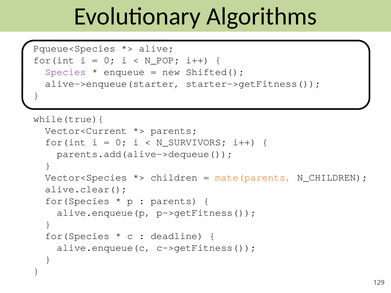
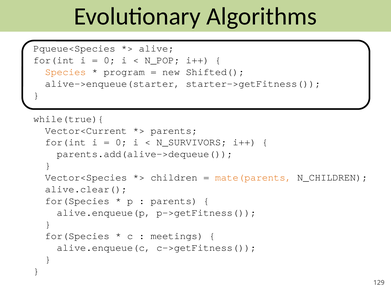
Species colour: purple -> orange
enqueue: enqueue -> program
deadline: deadline -> meetings
